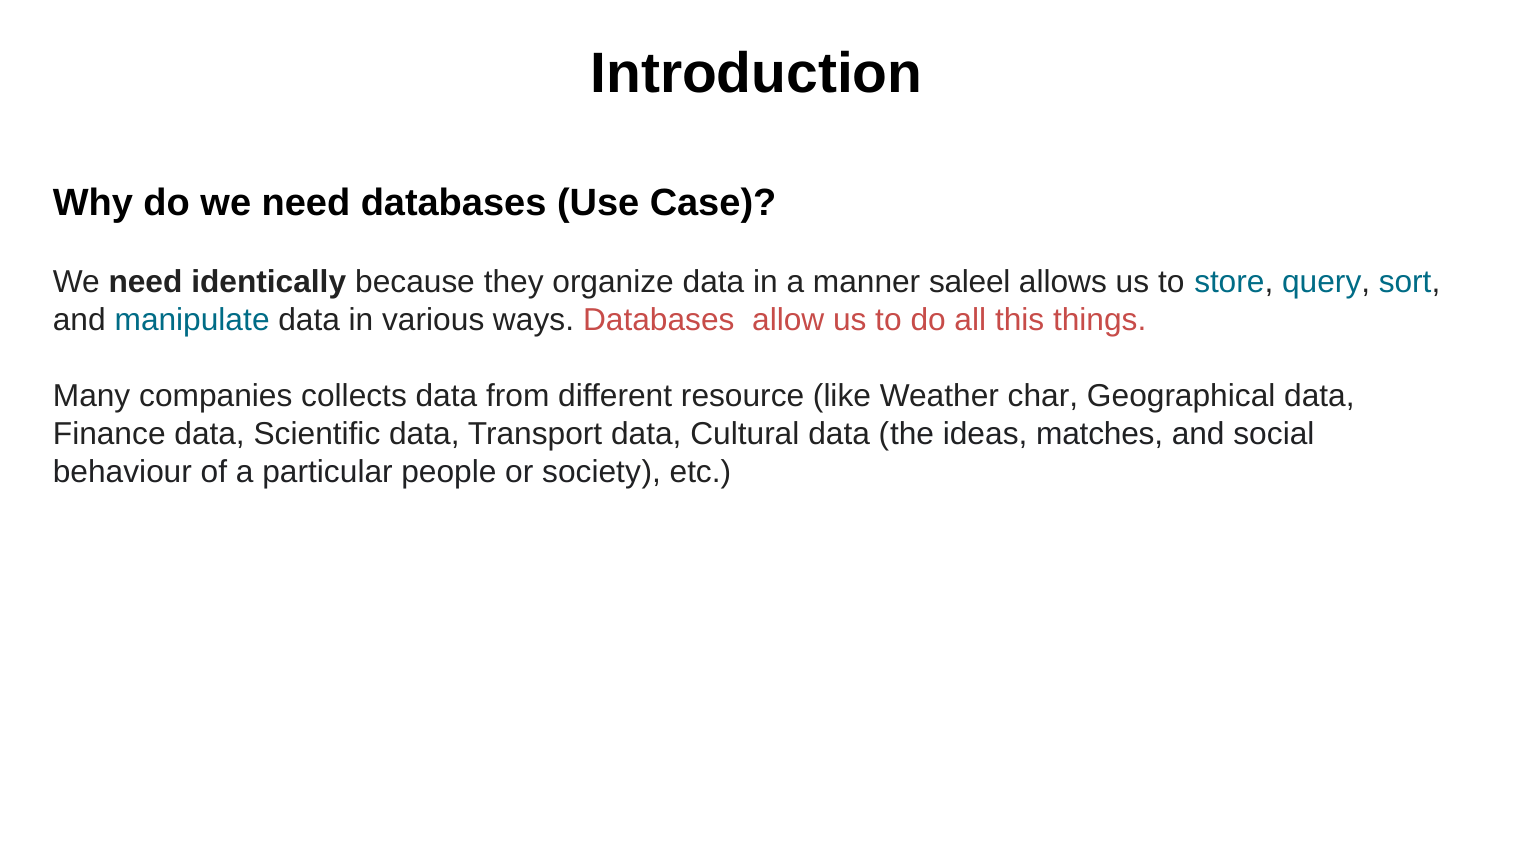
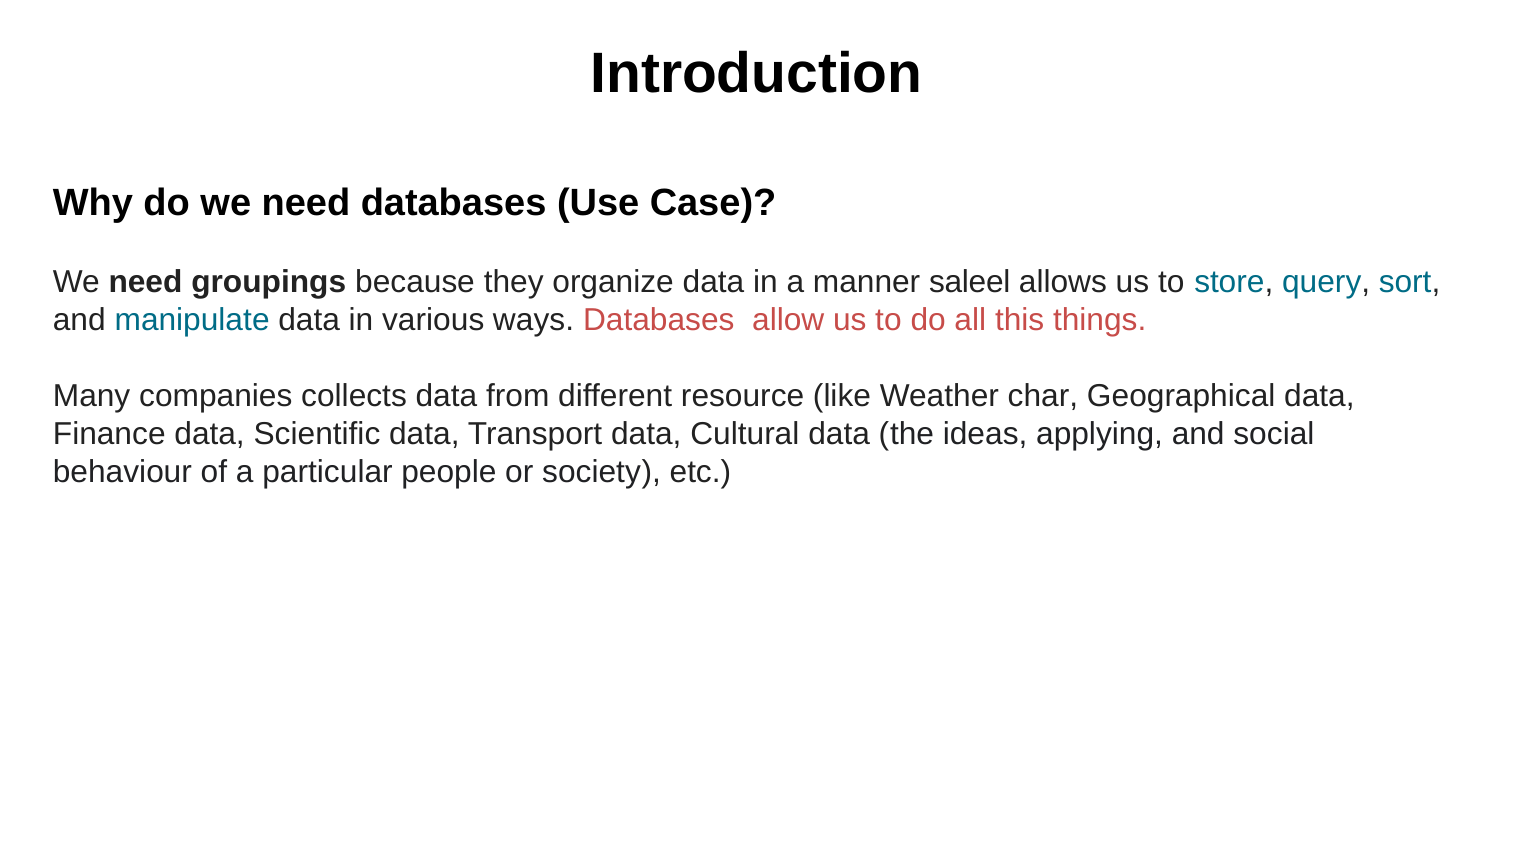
identically: identically -> groupings
matches: matches -> applying
